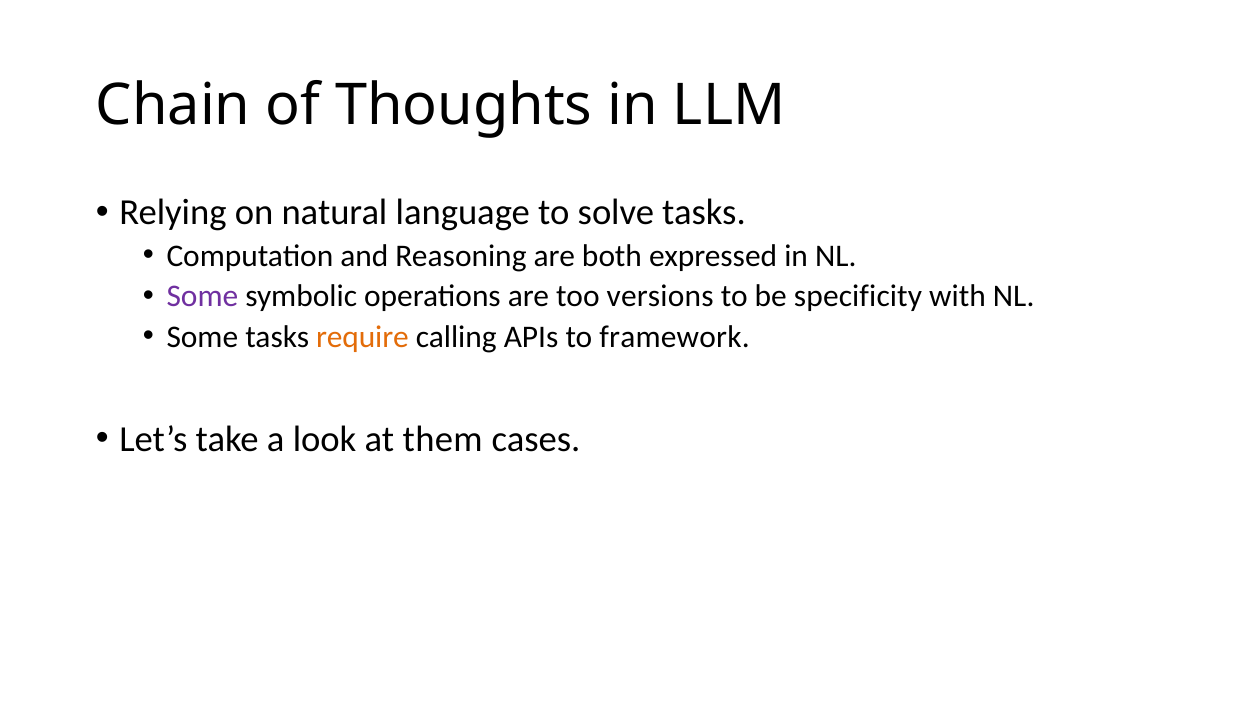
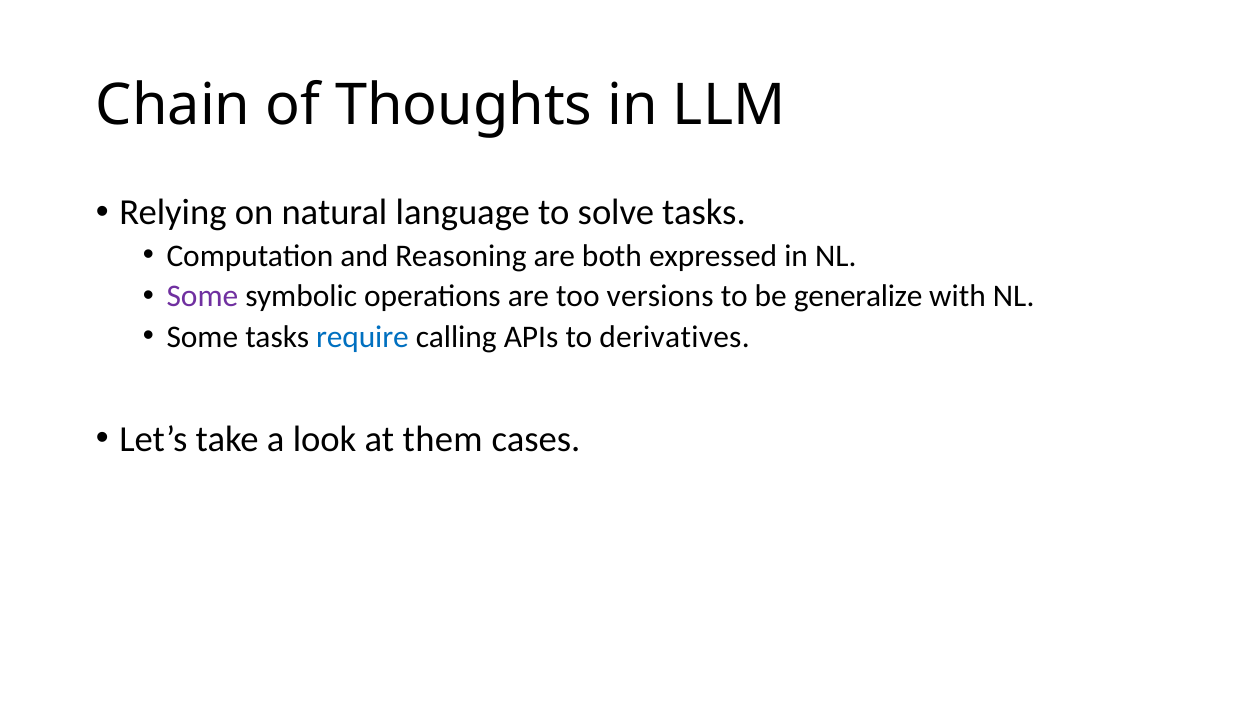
specificity: specificity -> generalize
require colour: orange -> blue
framework: framework -> derivatives
